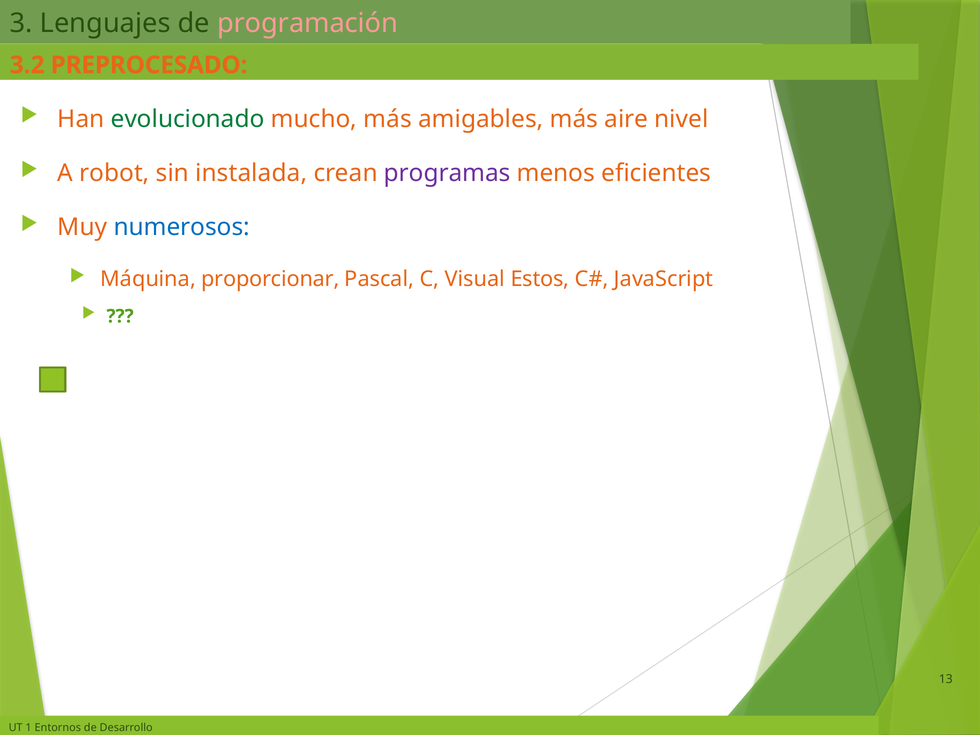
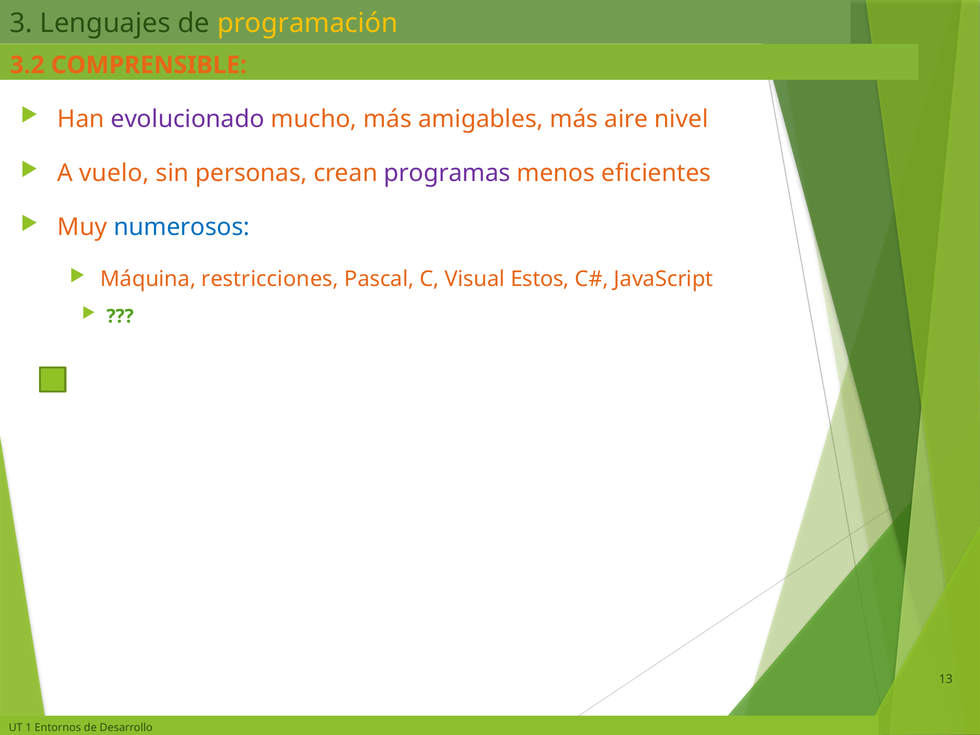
programación colour: pink -> yellow
PREPROCESADO: PREPROCESADO -> COMPRENSIBLE
evolucionado colour: green -> purple
robot: robot -> vuelo
instalada: instalada -> personas
proporcionar: proporcionar -> restricciones
